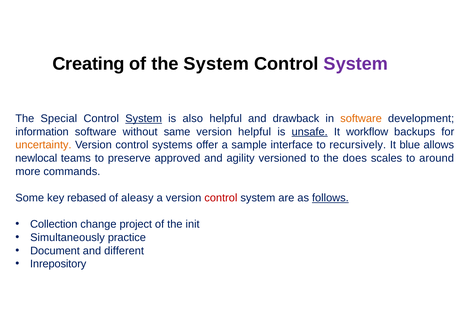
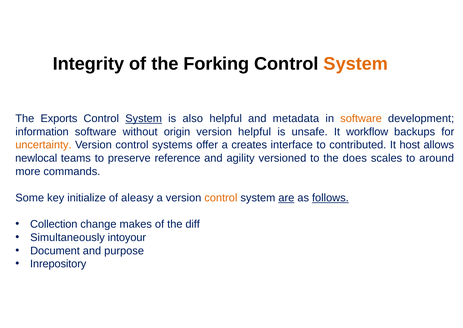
Creating: Creating -> Integrity
the System: System -> Forking
System at (356, 64) colour: purple -> orange
Special: Special -> Exports
drawback: drawback -> metadata
same: same -> origin
unsafe underline: present -> none
sample: sample -> creates
recursively: recursively -> contributed
blue: blue -> host
approved: approved -> reference
rebased: rebased -> initialize
control at (221, 198) colour: red -> orange
are underline: none -> present
project: project -> makes
init: init -> diff
practice: practice -> intoyour
different: different -> purpose
